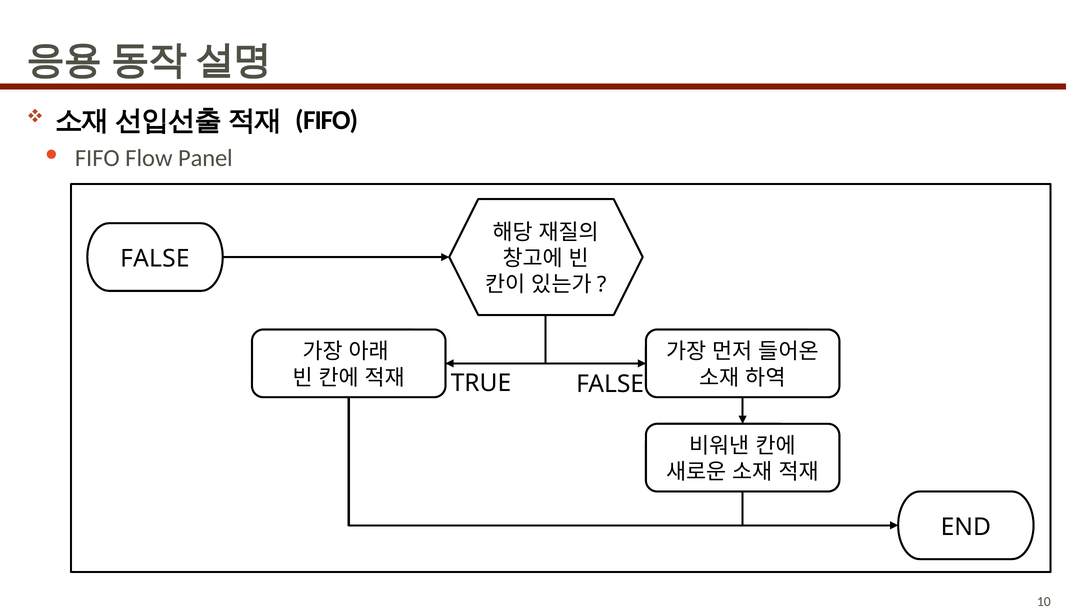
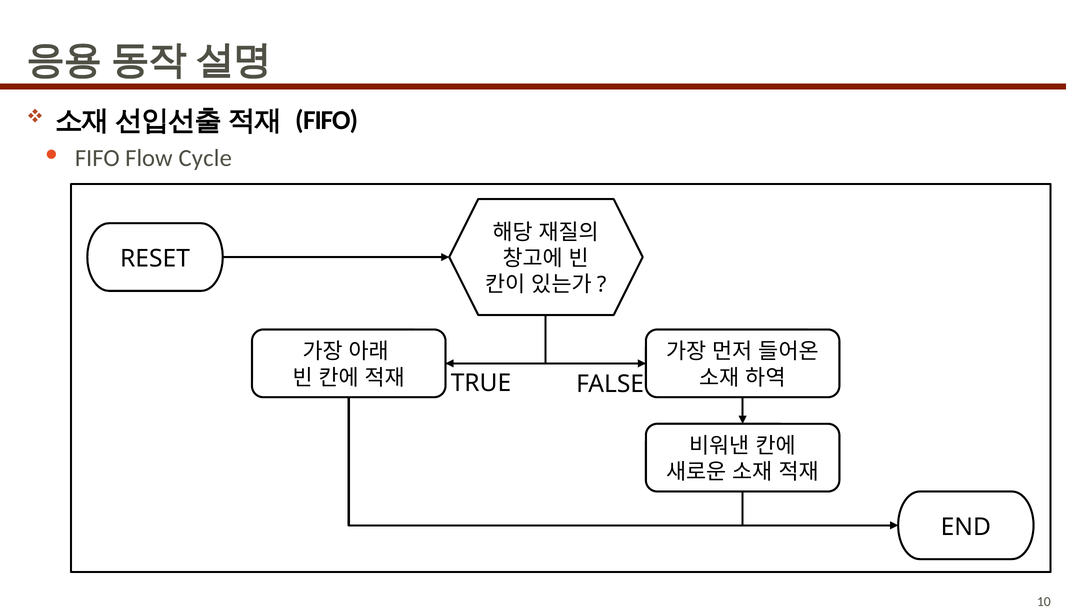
Panel: Panel -> Cycle
FALSE at (155, 259): FALSE -> RESET
